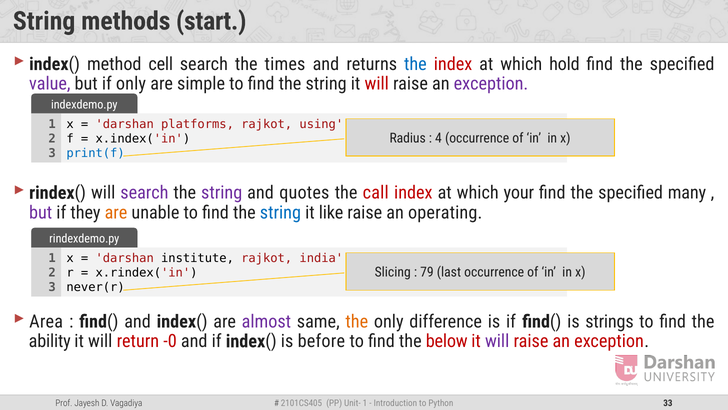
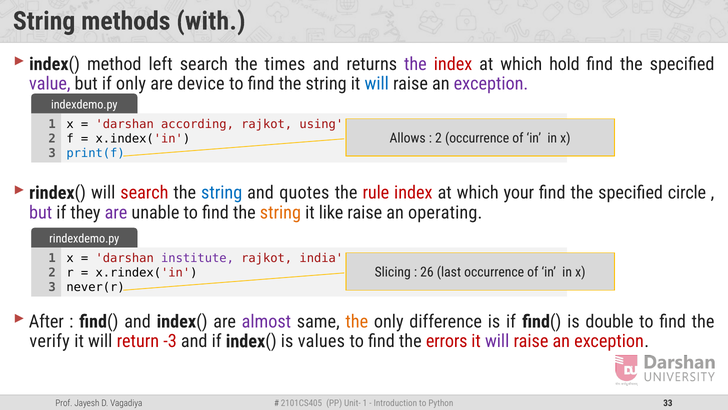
start: start -> with
cell: cell -> left
the at (415, 64) colour: blue -> purple
simple: simple -> device
will at (377, 84) colour: red -> blue
platforms: platforms -> according
Radius: Radius -> Allows
4 at (438, 138): 4 -> 2
search at (144, 193) colour: purple -> red
string at (222, 193) colour: purple -> blue
call: call -> rule
many: many -> circle
are at (116, 212) colour: orange -> purple
string at (280, 212) colour: blue -> orange
institute colour: black -> purple
79: 79 -> 26
Area: Area -> After
strings: strings -> double
ability: ability -> verify
-0: -0 -> -3
before: before -> values
below: below -> errors
